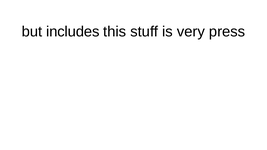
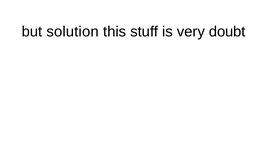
includes: includes -> solution
press: press -> doubt
